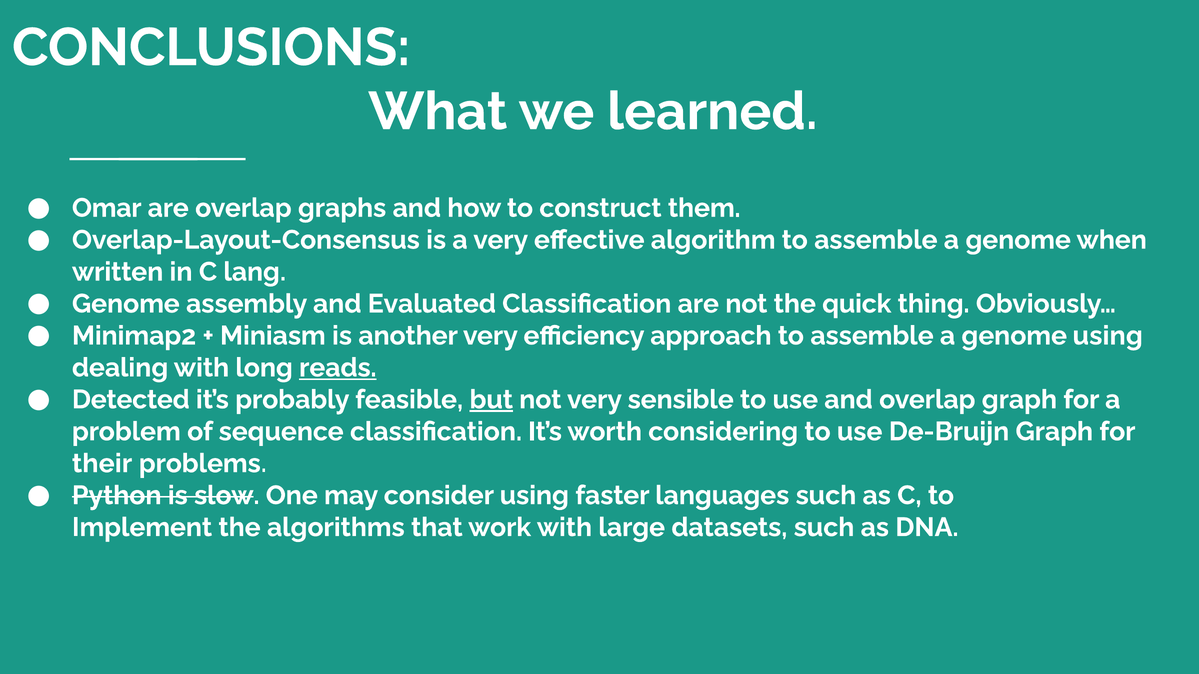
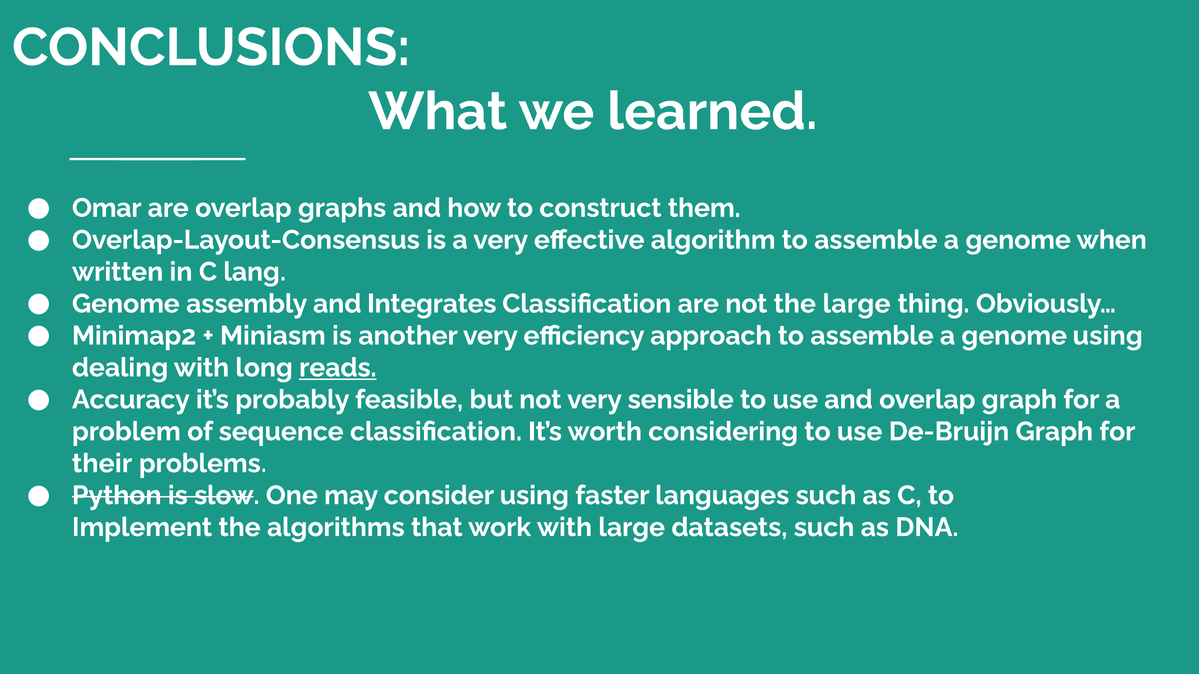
Evaluated: Evaluated -> Integrates
the quick: quick -> large
Detected: Detected -> Accuracy
but underline: present -> none
